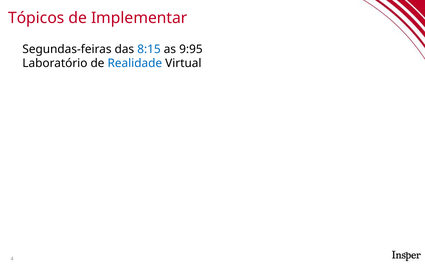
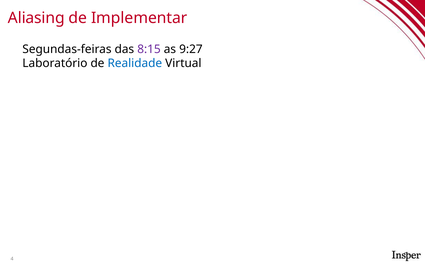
Tópicos: Tópicos -> Aliasing
8:15 colour: blue -> purple
9:95: 9:95 -> 9:27
